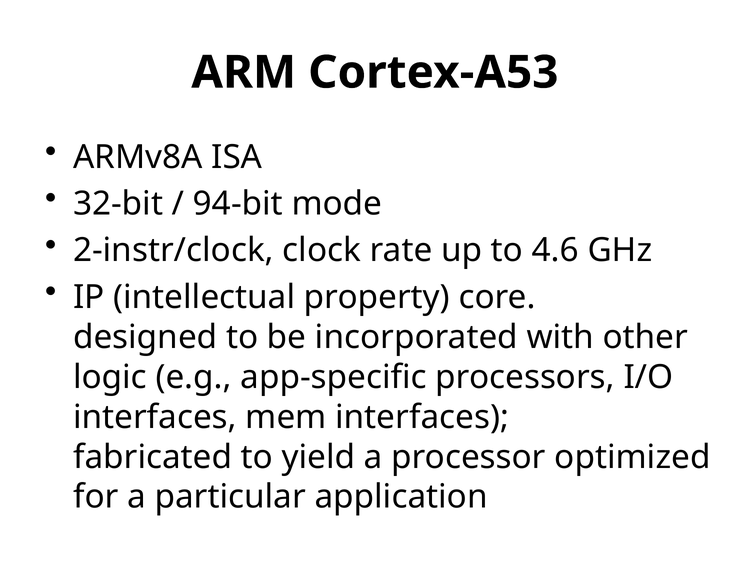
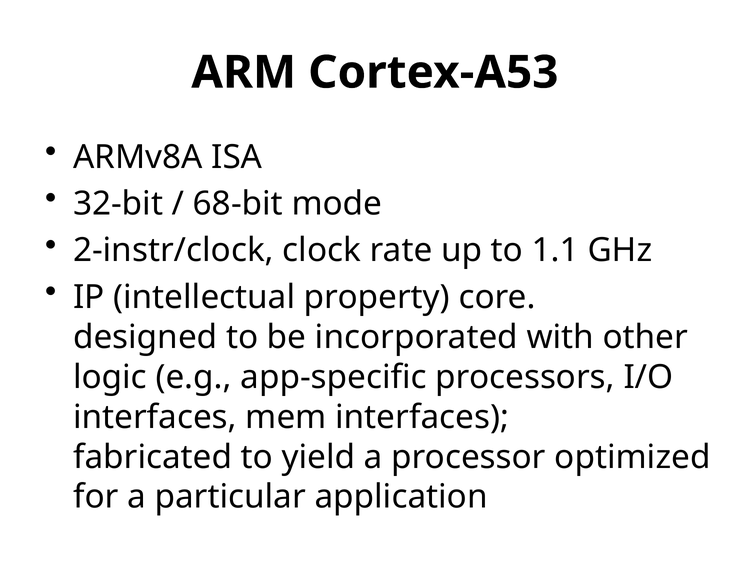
94-bit: 94-bit -> 68-bit
4.6: 4.6 -> 1.1
